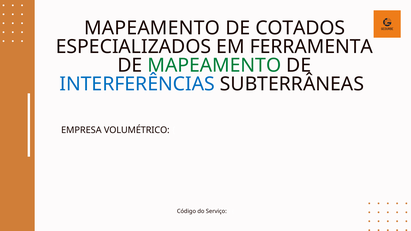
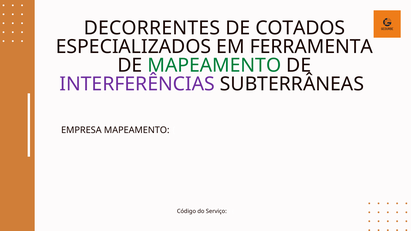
MAPEAMENTO at (152, 28): MAPEAMENTO -> DECORRENTES
INTERFERÊNCIAS colour: blue -> purple
EMPRESA VOLUMÉTRICO: VOLUMÉTRICO -> MAPEAMENTO
